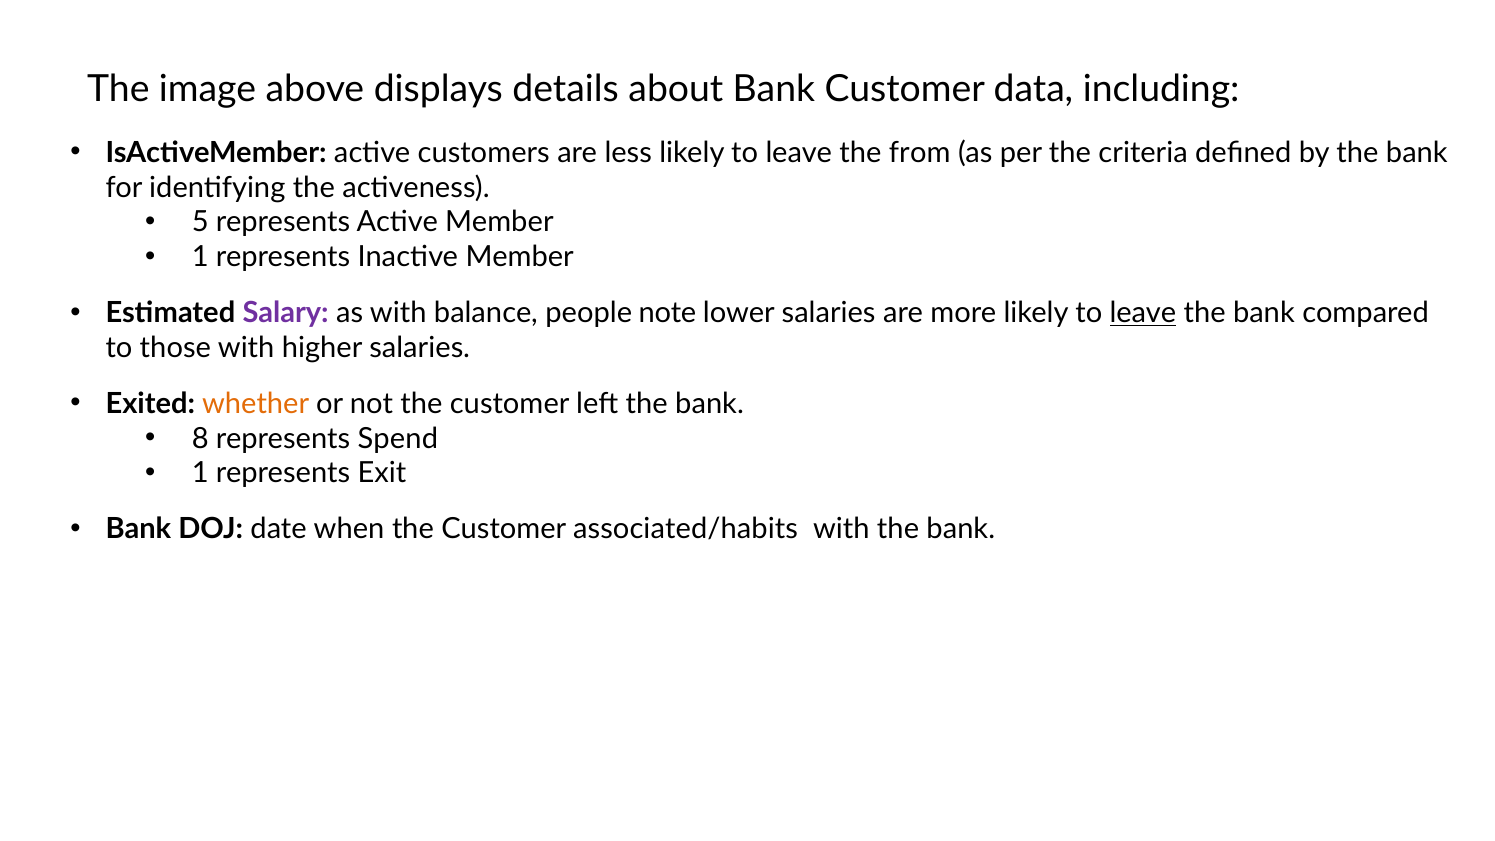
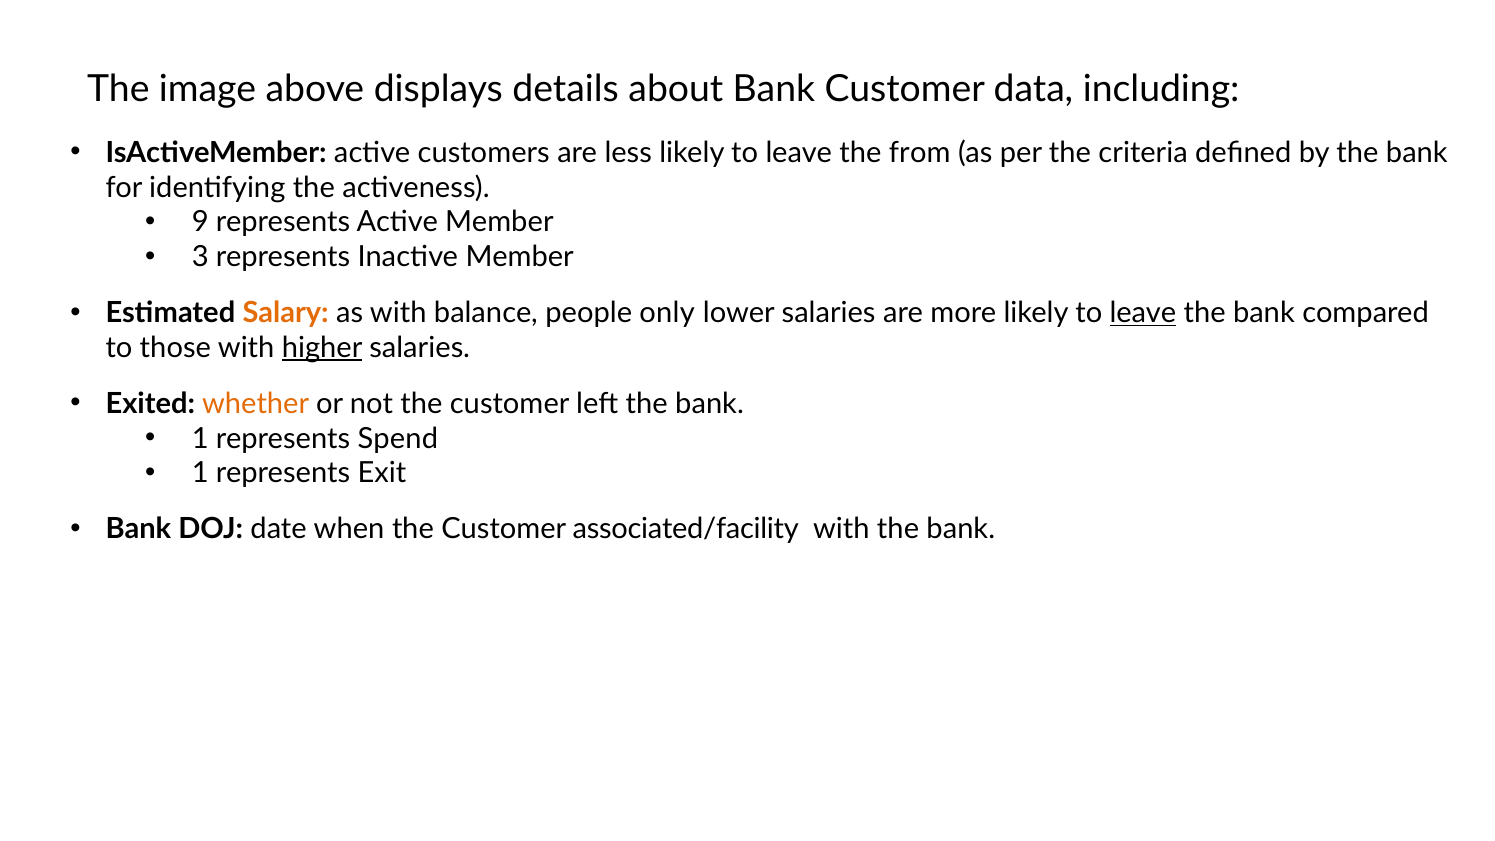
5: 5 -> 9
1 at (200, 257): 1 -> 3
Salary colour: purple -> orange
note: note -> only
higher underline: none -> present
8 at (200, 438): 8 -> 1
associated/habits: associated/habits -> associated/facility
